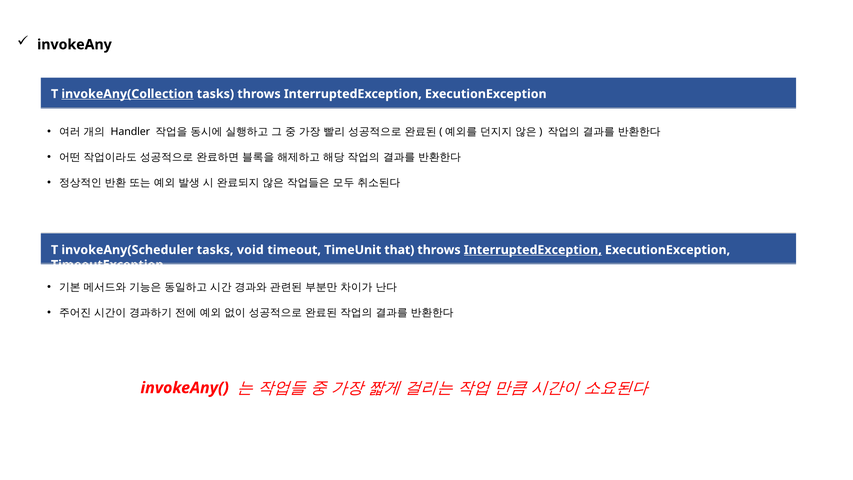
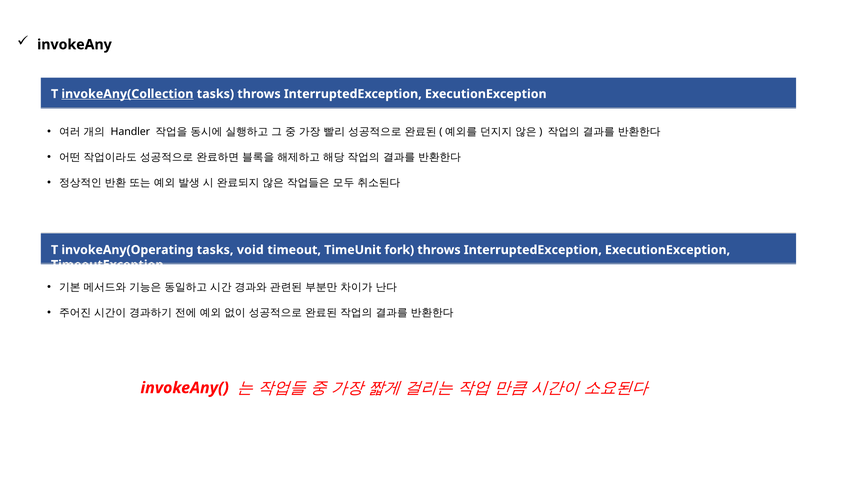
invokeAny(Scheduler: invokeAny(Scheduler -> invokeAny(Operating
that: that -> fork
InterruptedException at (533, 250) underline: present -> none
